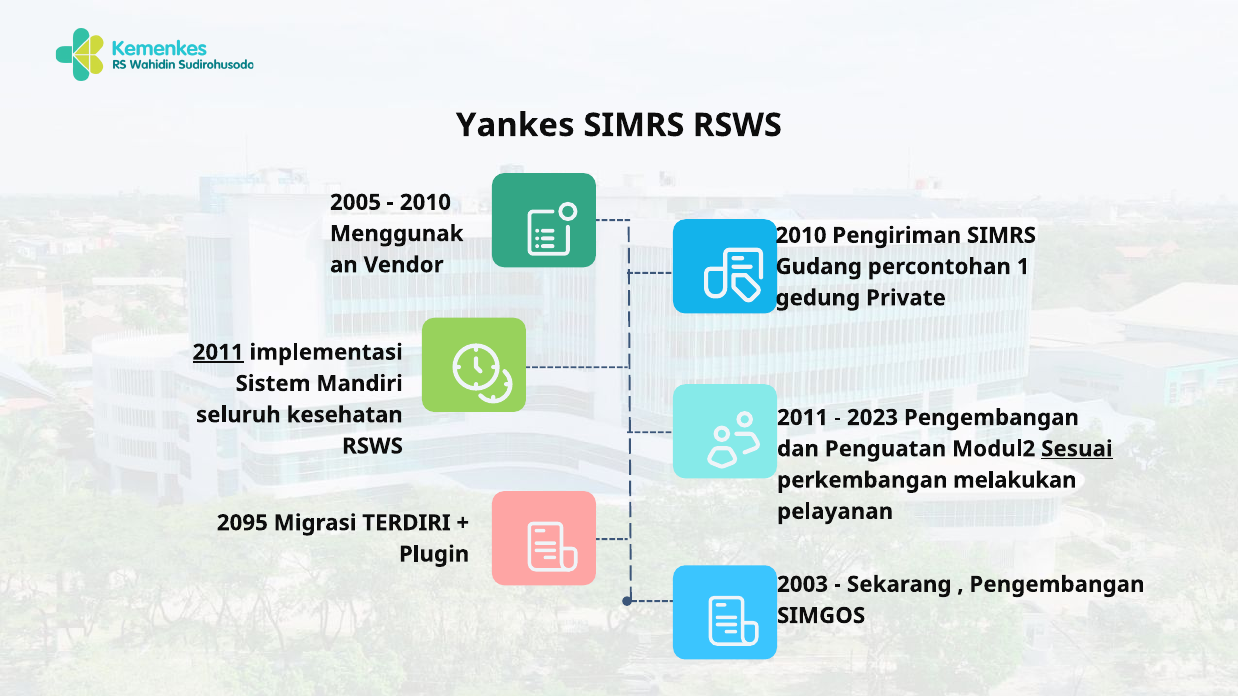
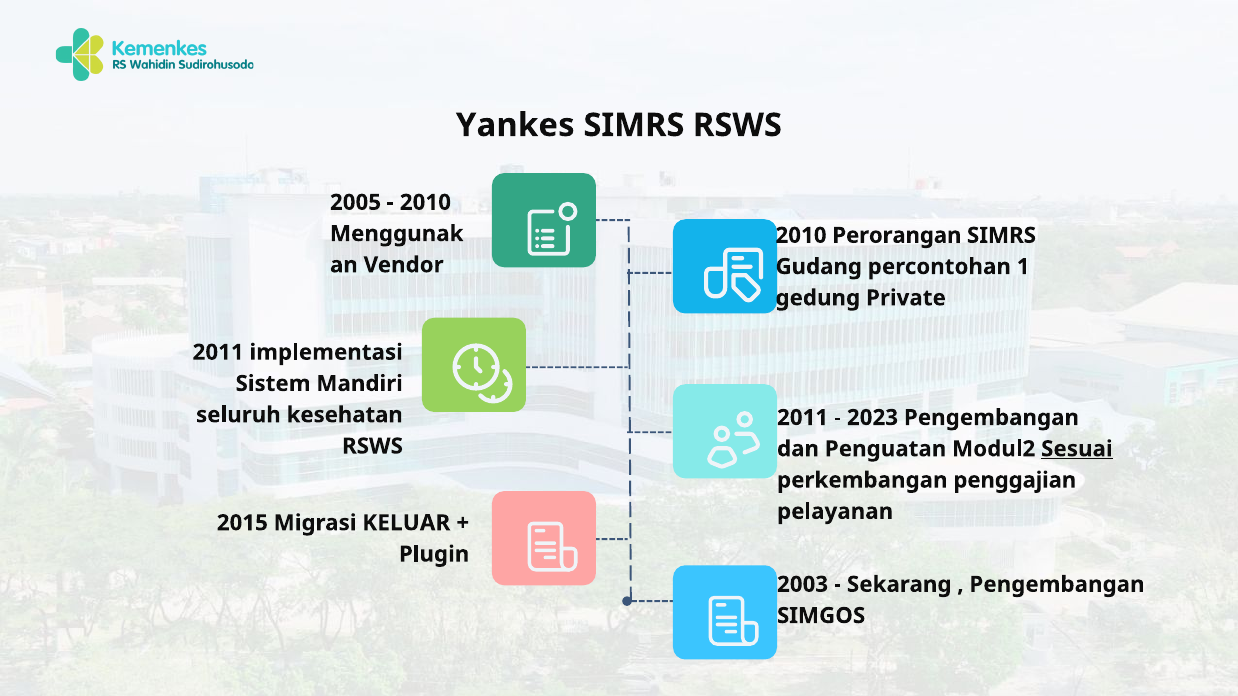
Pengiriman: Pengiriman -> Perorangan
2011 at (218, 353) underline: present -> none
melakukan: melakukan -> penggajian
2095: 2095 -> 2015
TERDIRI: TERDIRI -> KELUAR
